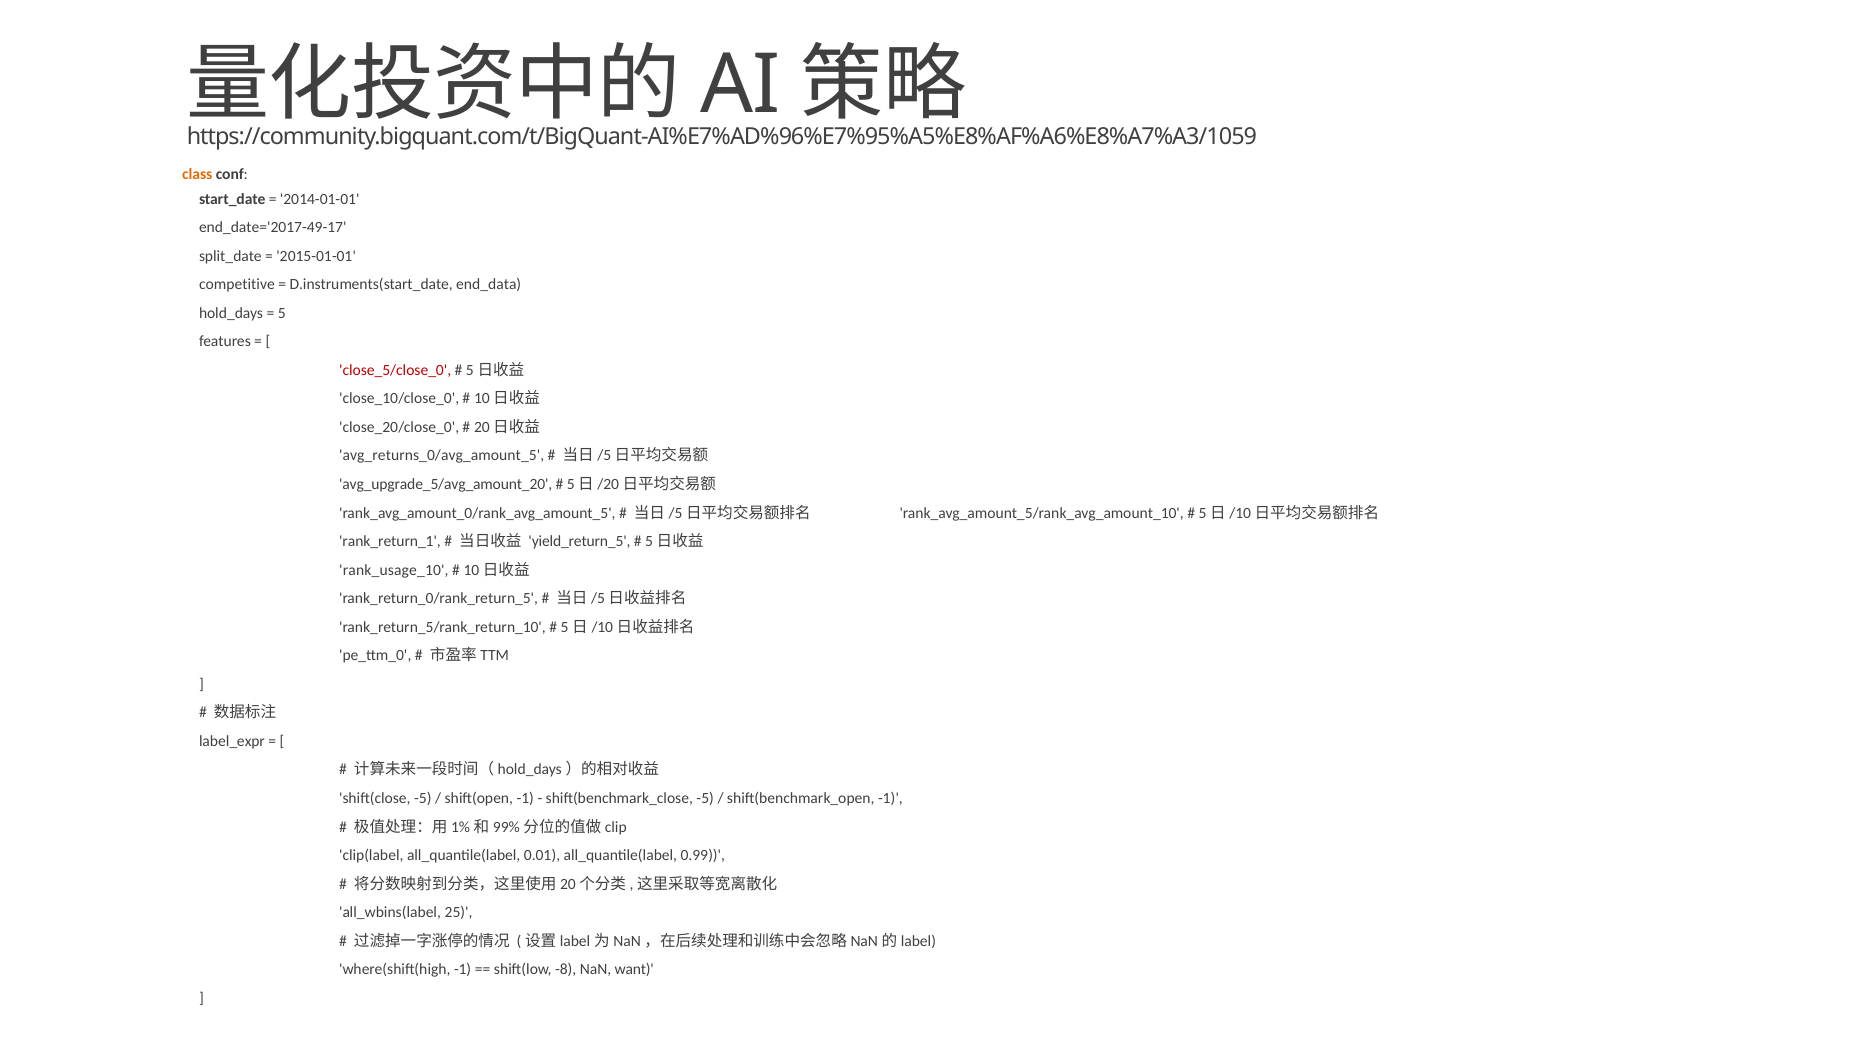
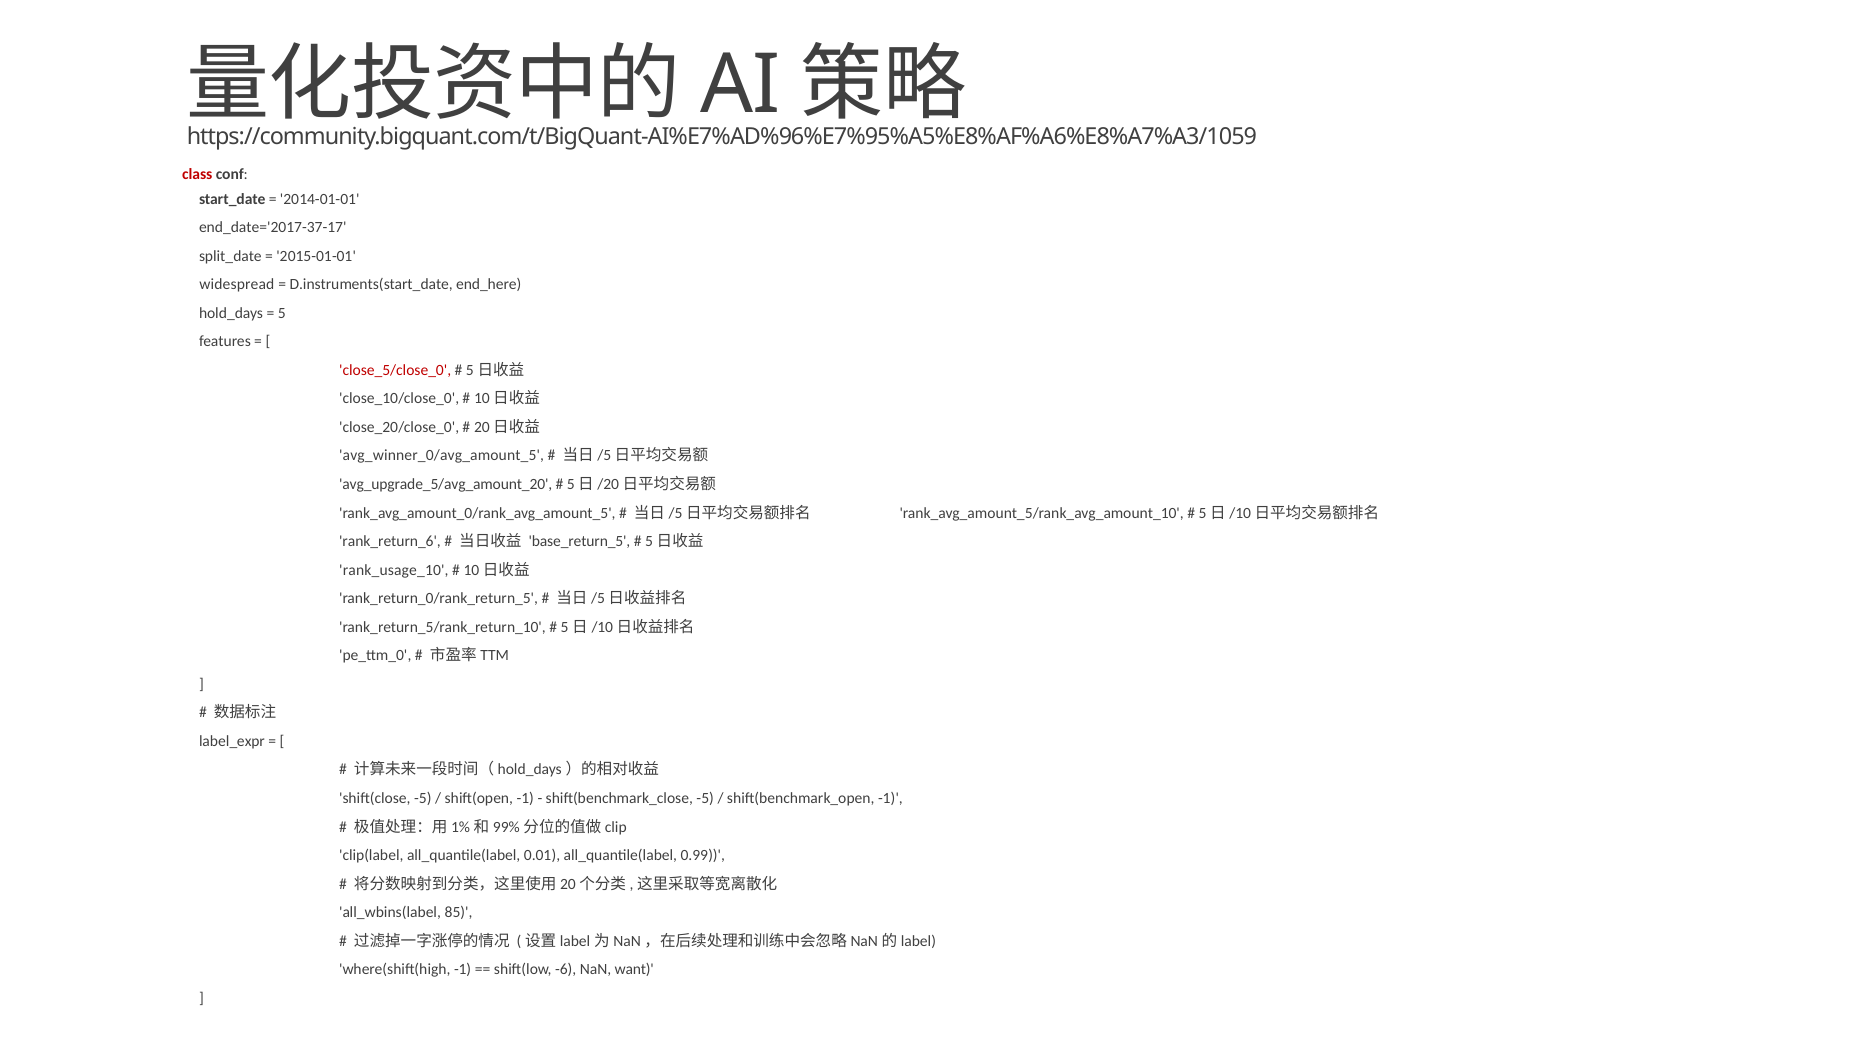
class colour: orange -> red
end_date='2017-49-17: end_date='2017-49-17 -> end_date='2017-37-17
competitive: competitive -> widespread
end_data: end_data -> end_here
avg_returns_0/avg_amount_5: avg_returns_0/avg_amount_5 -> avg_winner_0/avg_amount_5
rank_return_1: rank_return_1 -> rank_return_6
yield_return_5: yield_return_5 -> base_return_5
25: 25 -> 85
-8: -8 -> -6
